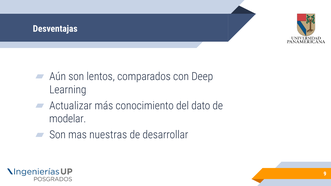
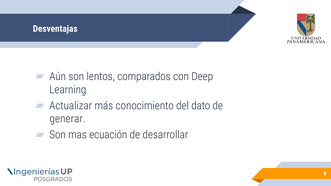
modelar: modelar -> generar
nuestras: nuestras -> ecuación
